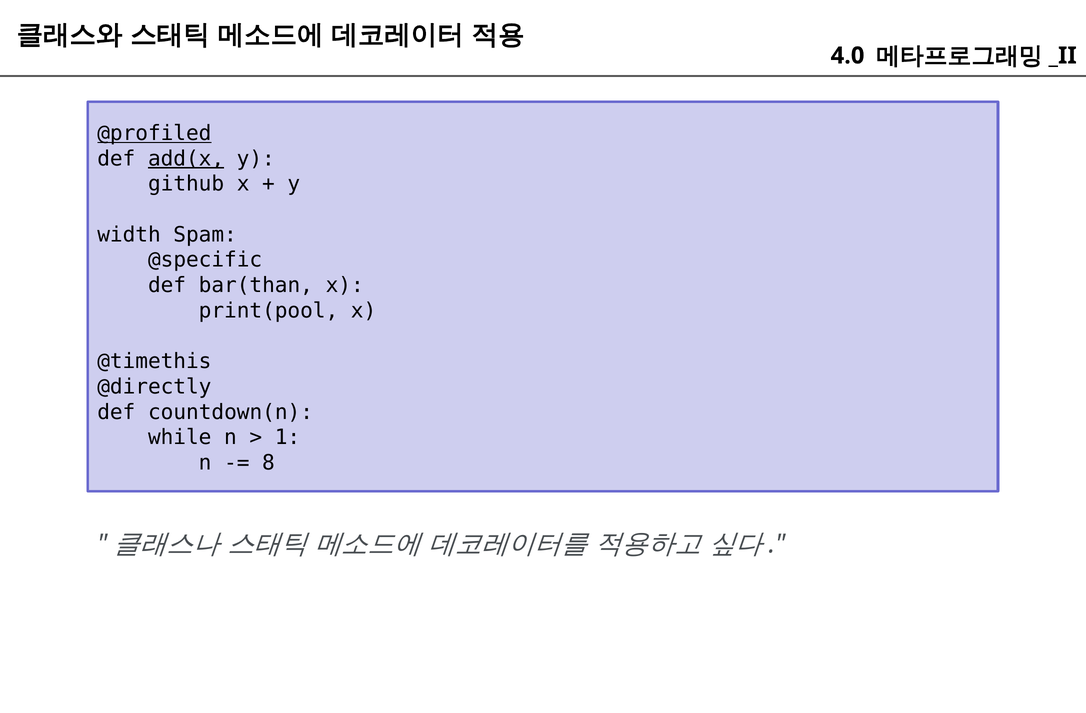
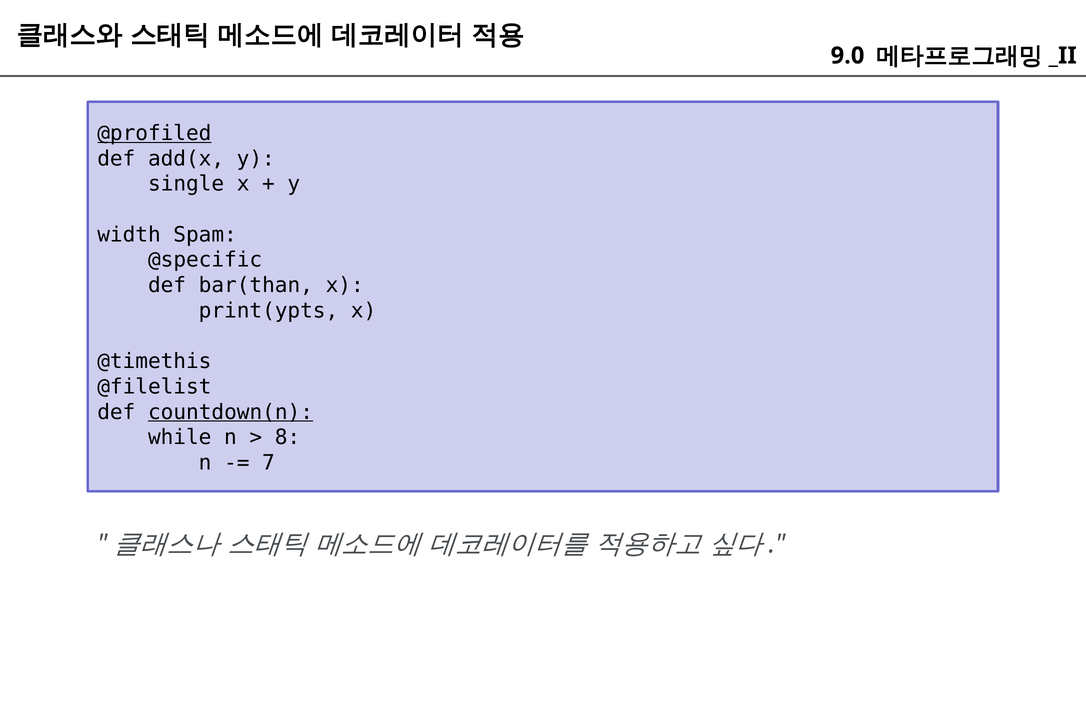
4.0: 4.0 -> 9.0
add(x underline: present -> none
github: github -> single
print(pool: print(pool -> print(ypts
@directly: @directly -> @filelist
countdown(n underline: none -> present
1: 1 -> 8
8: 8 -> 7
